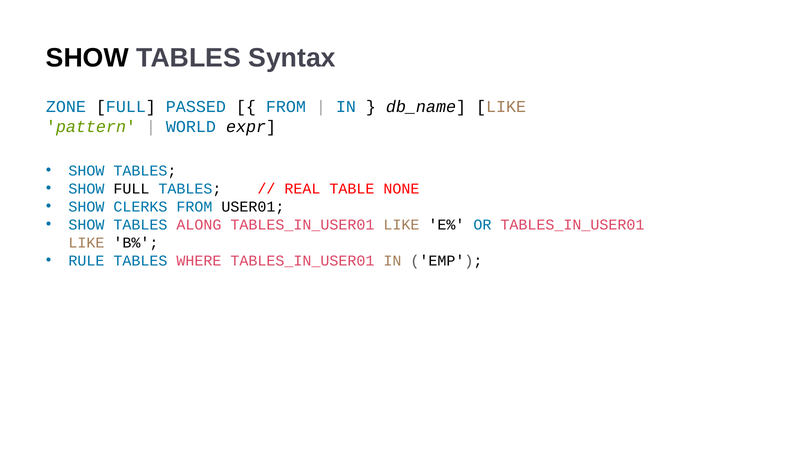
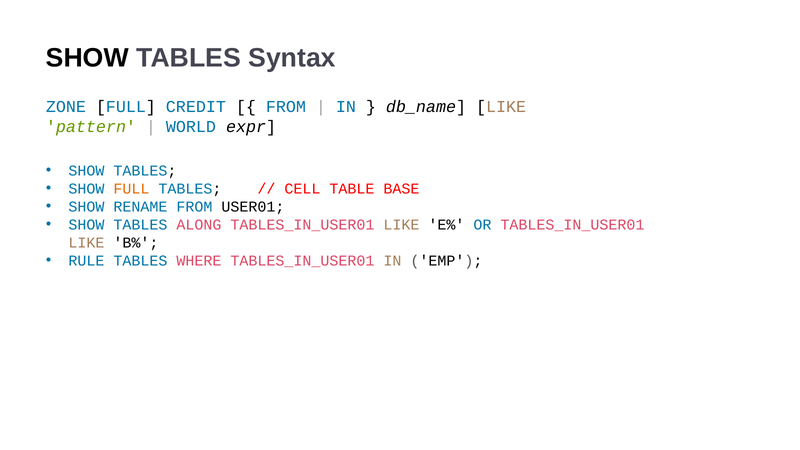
PASSED: PASSED -> CREDIT
FULL at (131, 189) colour: black -> orange
REAL: REAL -> CELL
NONE: NONE -> BASE
CLERKS: CLERKS -> RENAME
